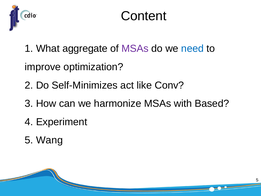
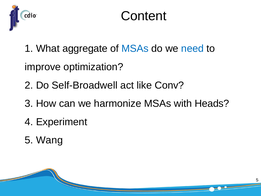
MSAs at (135, 49) colour: purple -> blue
Self-Minimizes: Self-Minimizes -> Self-Broadwell
Based: Based -> Heads
